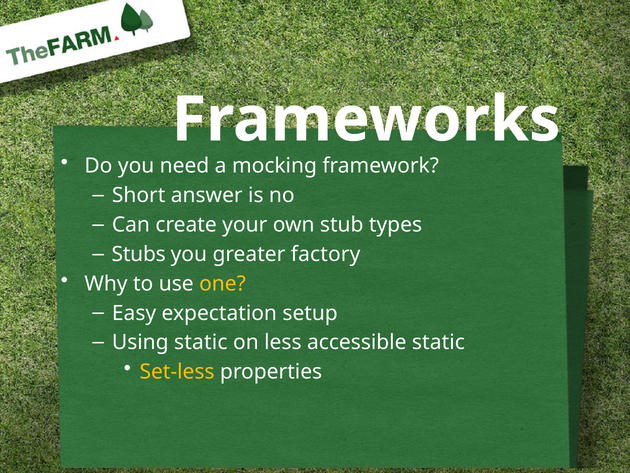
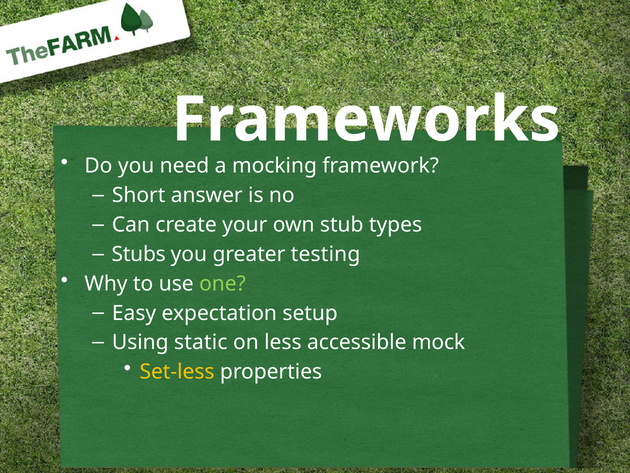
factory: factory -> testing
one colour: yellow -> light green
accessible static: static -> mock
